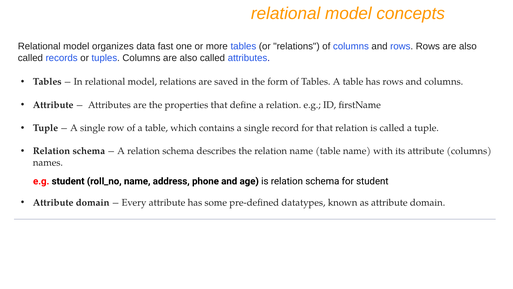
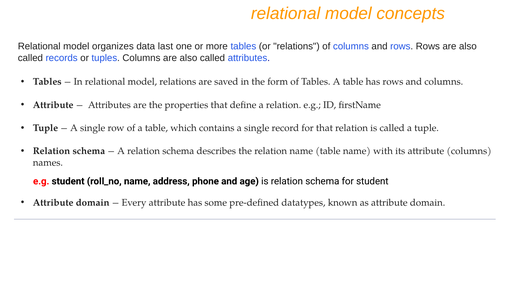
fast: fast -> last
